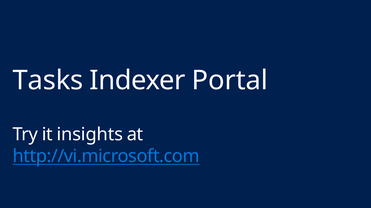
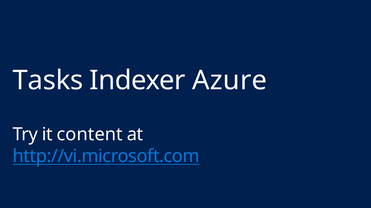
Portal: Portal -> Azure
insights: insights -> content
